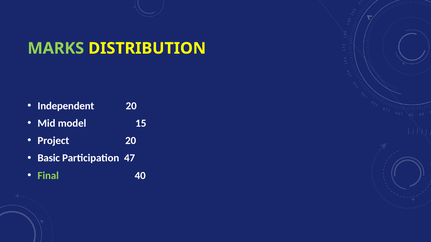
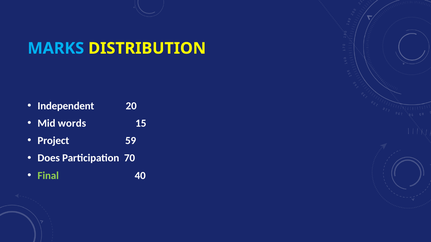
MARKS colour: light green -> light blue
model: model -> words
Project 20: 20 -> 59
Basic: Basic -> Does
47: 47 -> 70
